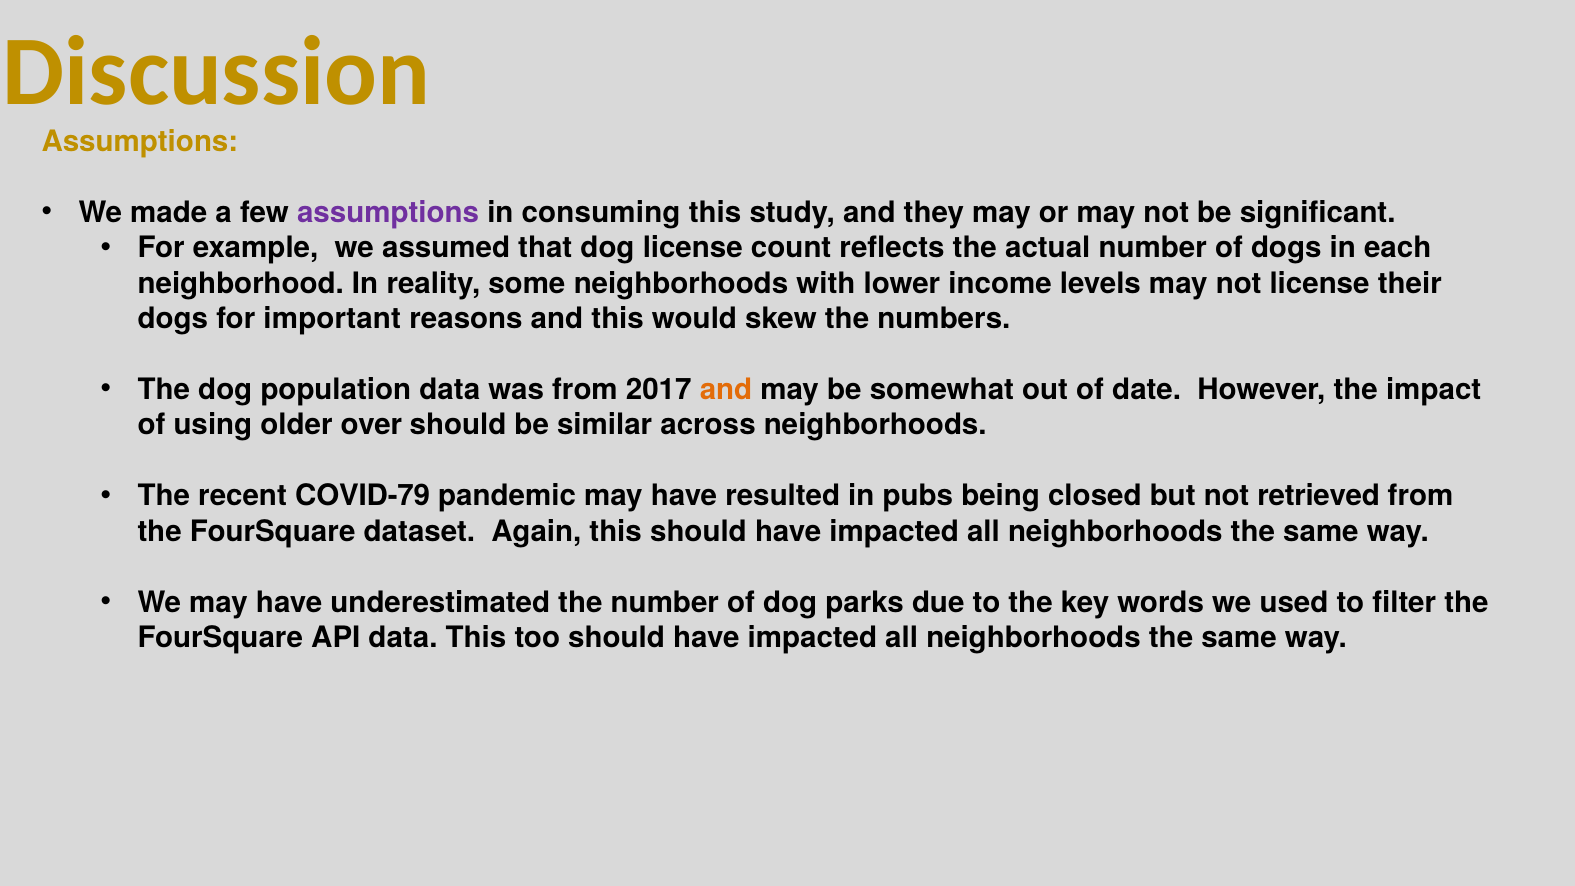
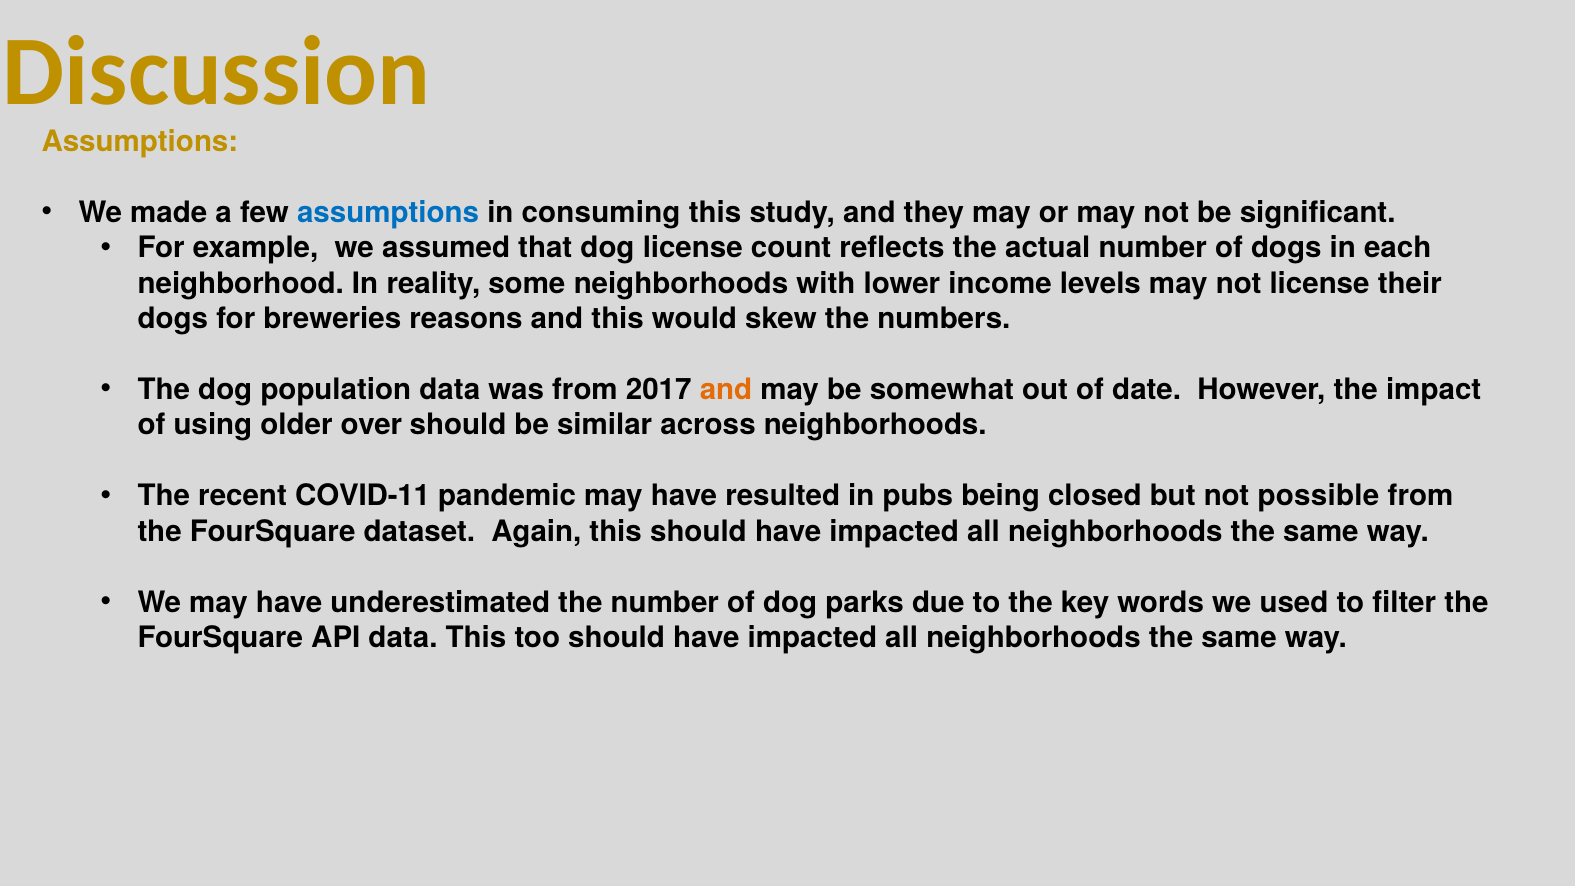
assumptions at (388, 213) colour: purple -> blue
important: important -> breweries
COVID-79: COVID-79 -> COVID-11
retrieved: retrieved -> possible
